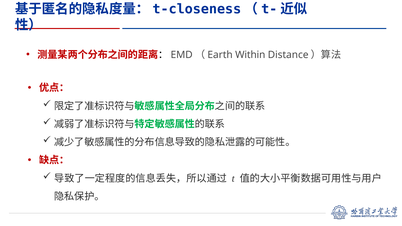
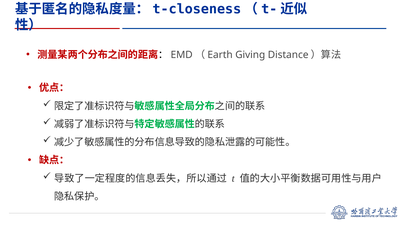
Within: Within -> Giving
